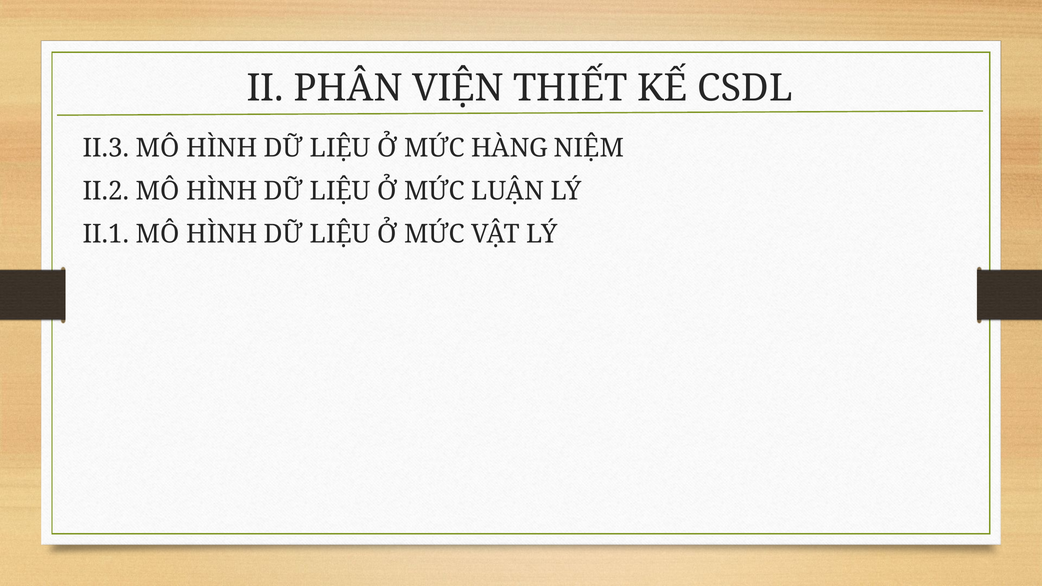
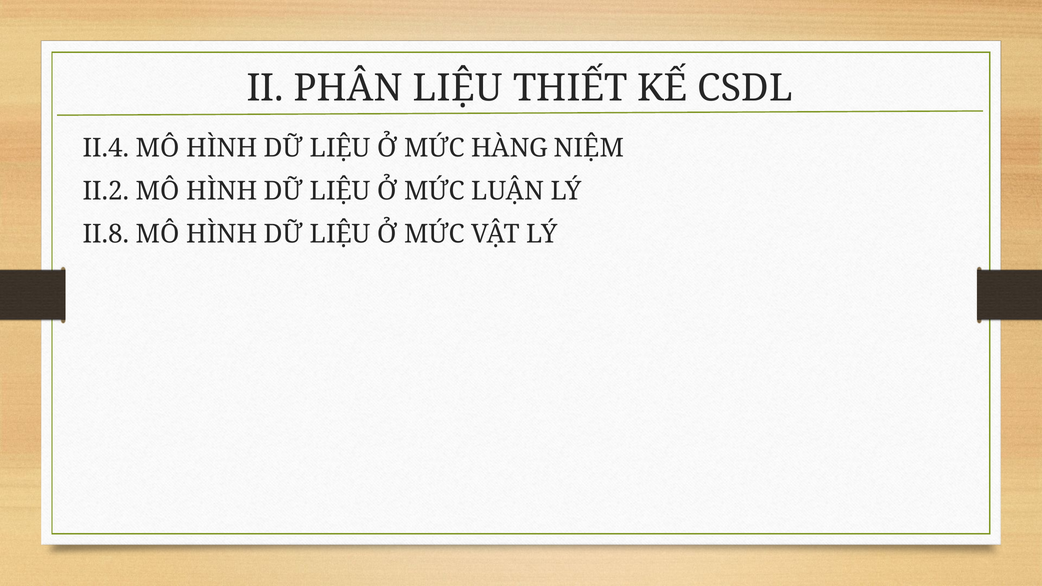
PHÂN VIỆN: VIỆN -> LIỆU
II.3: II.3 -> II.4
II.1: II.1 -> II.8
